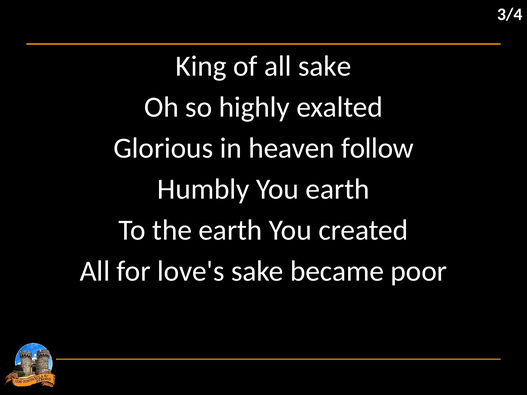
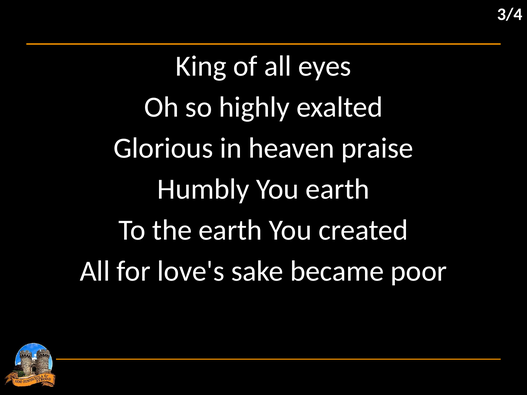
all sake: sake -> eyes
follow: follow -> praise
